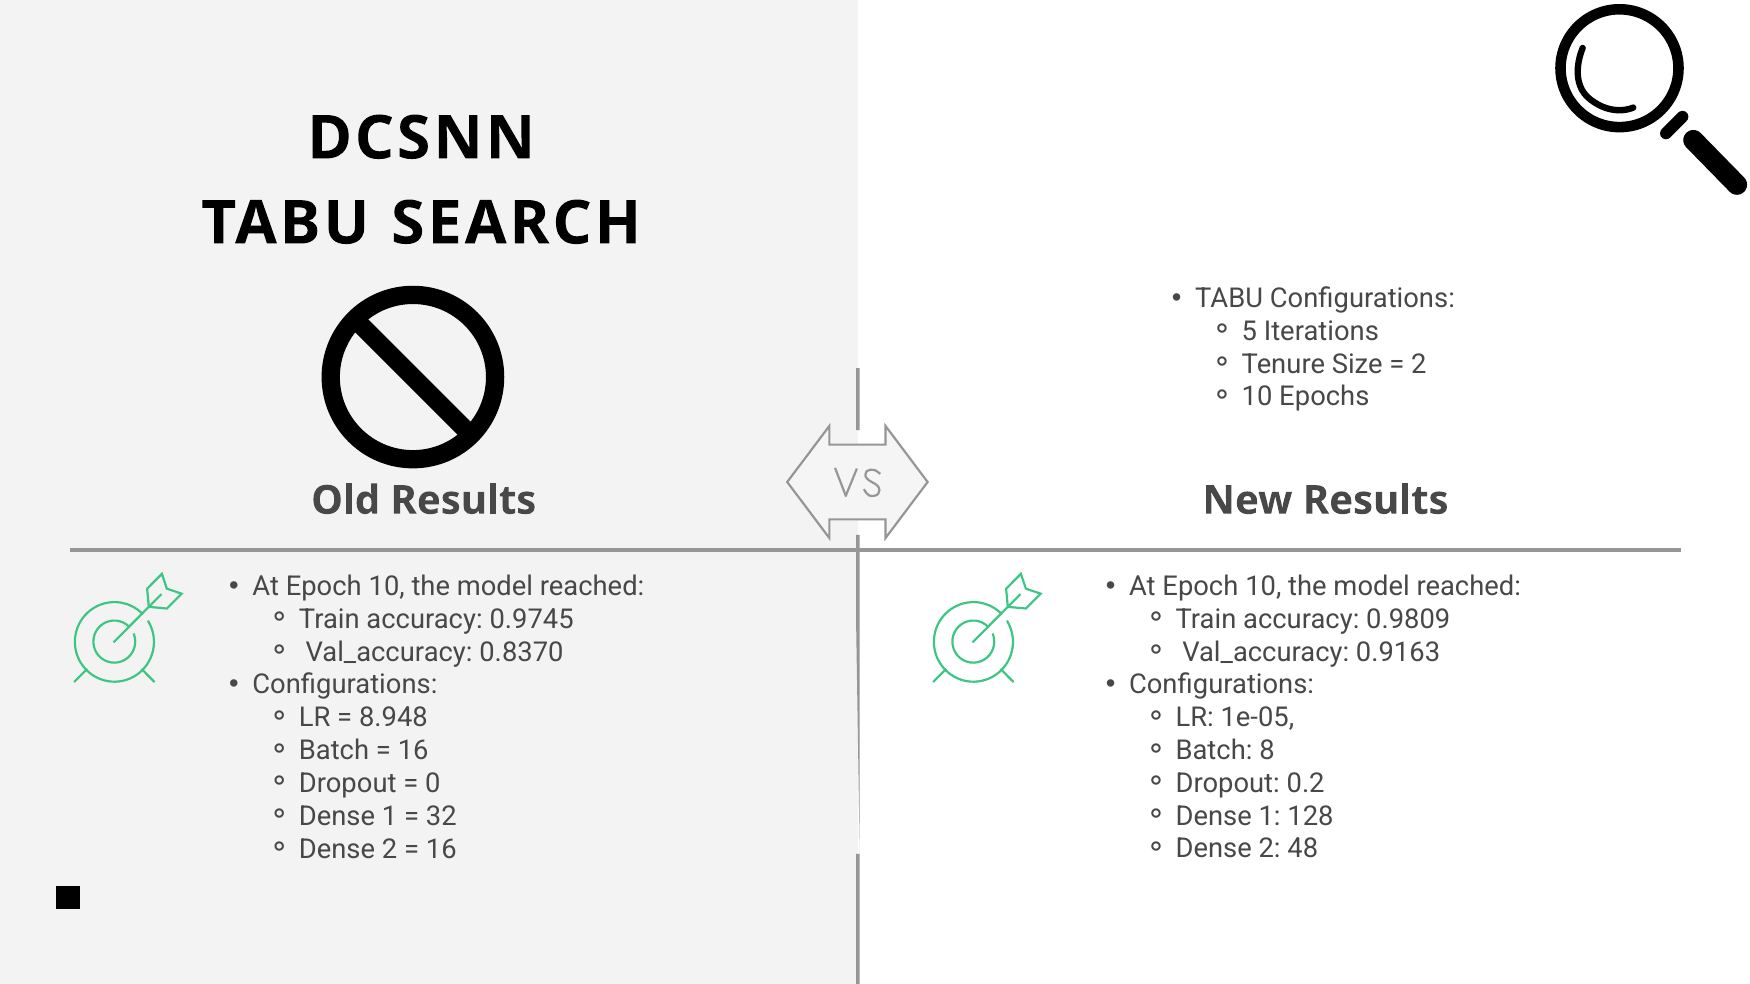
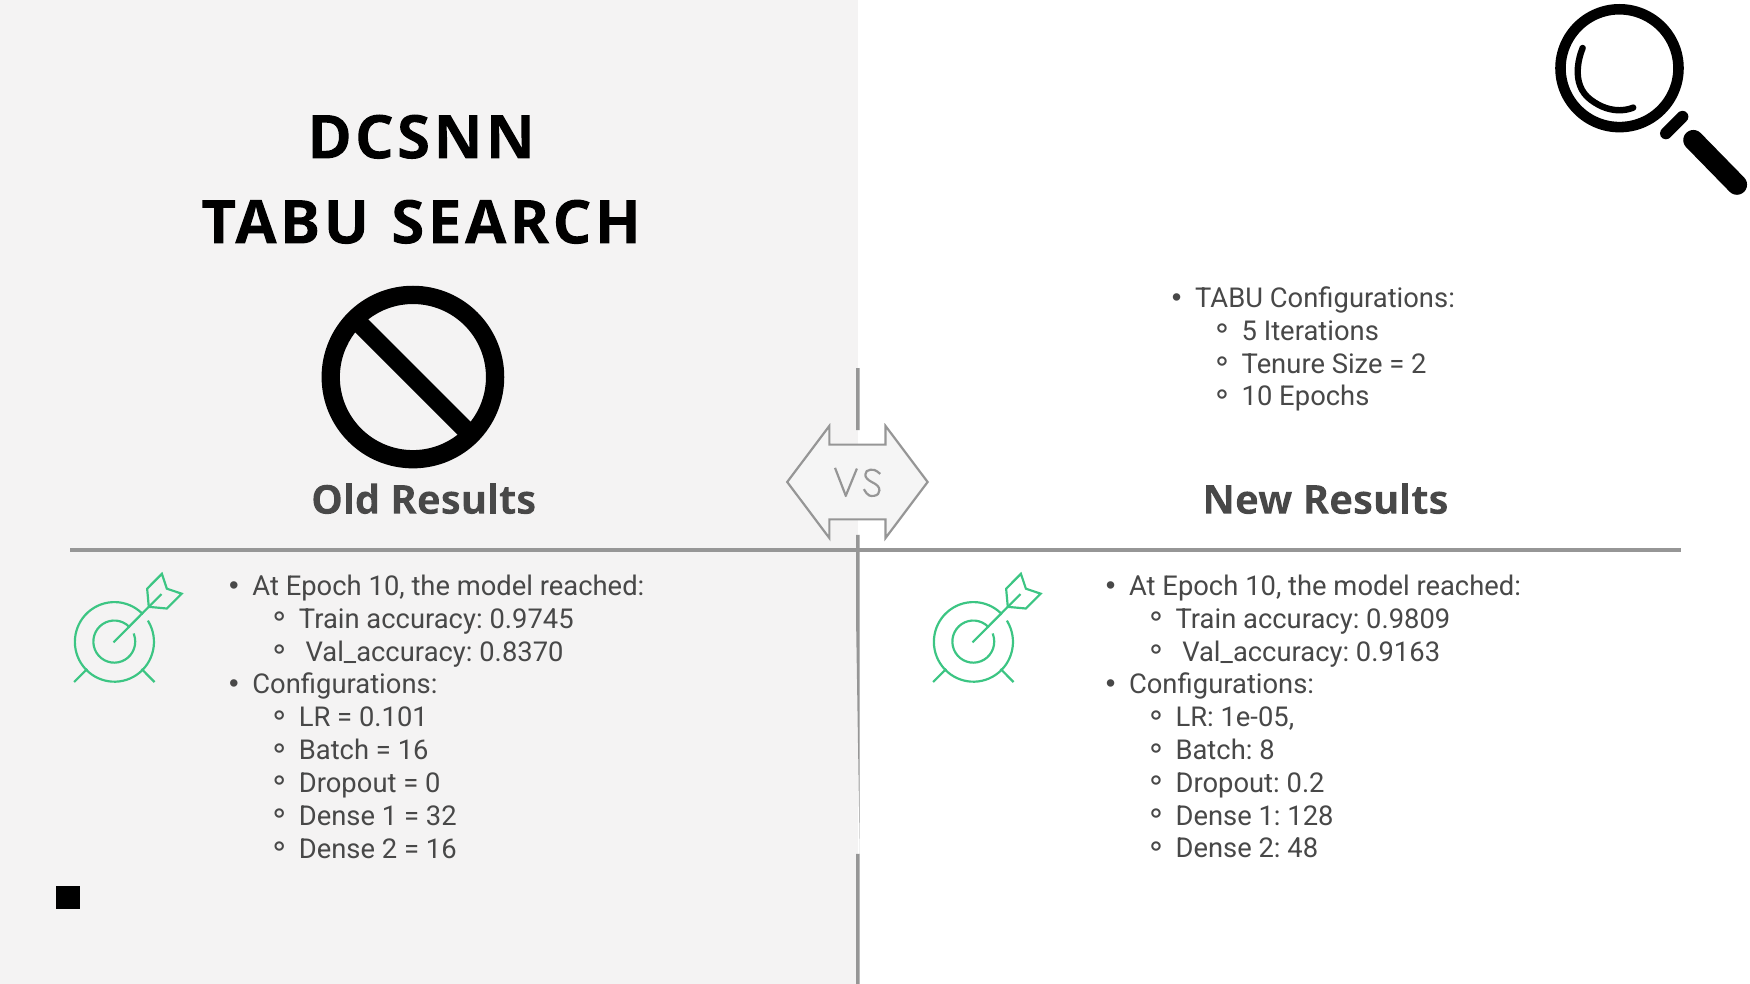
8.948: 8.948 -> 0.101
